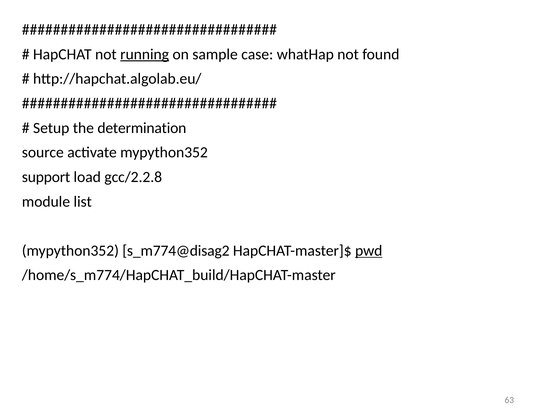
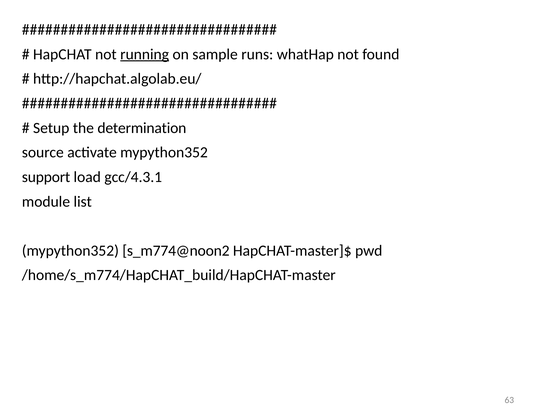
case: case -> runs
gcc/2.2.8: gcc/2.2.8 -> gcc/4.3.1
s_m774@disag2: s_m774@disag2 -> s_m774@noon2
pwd underline: present -> none
